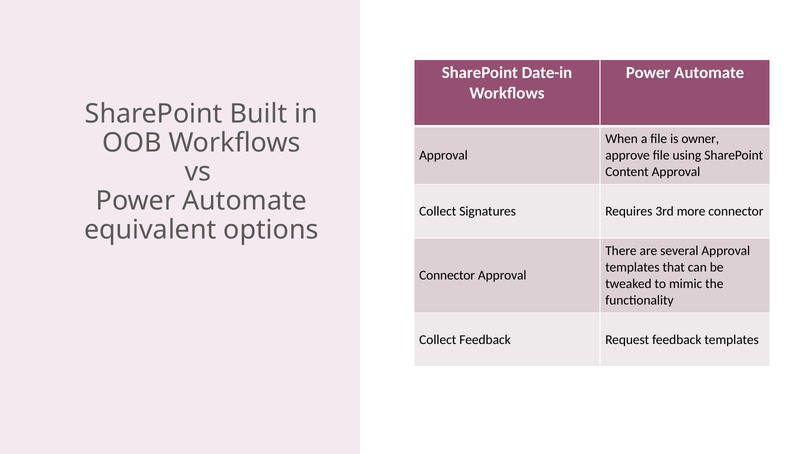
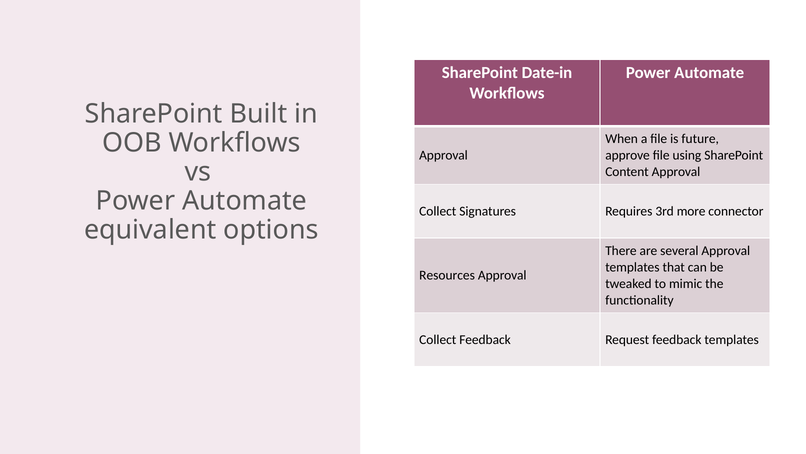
owner: owner -> future
Connector at (447, 275): Connector -> Resources
